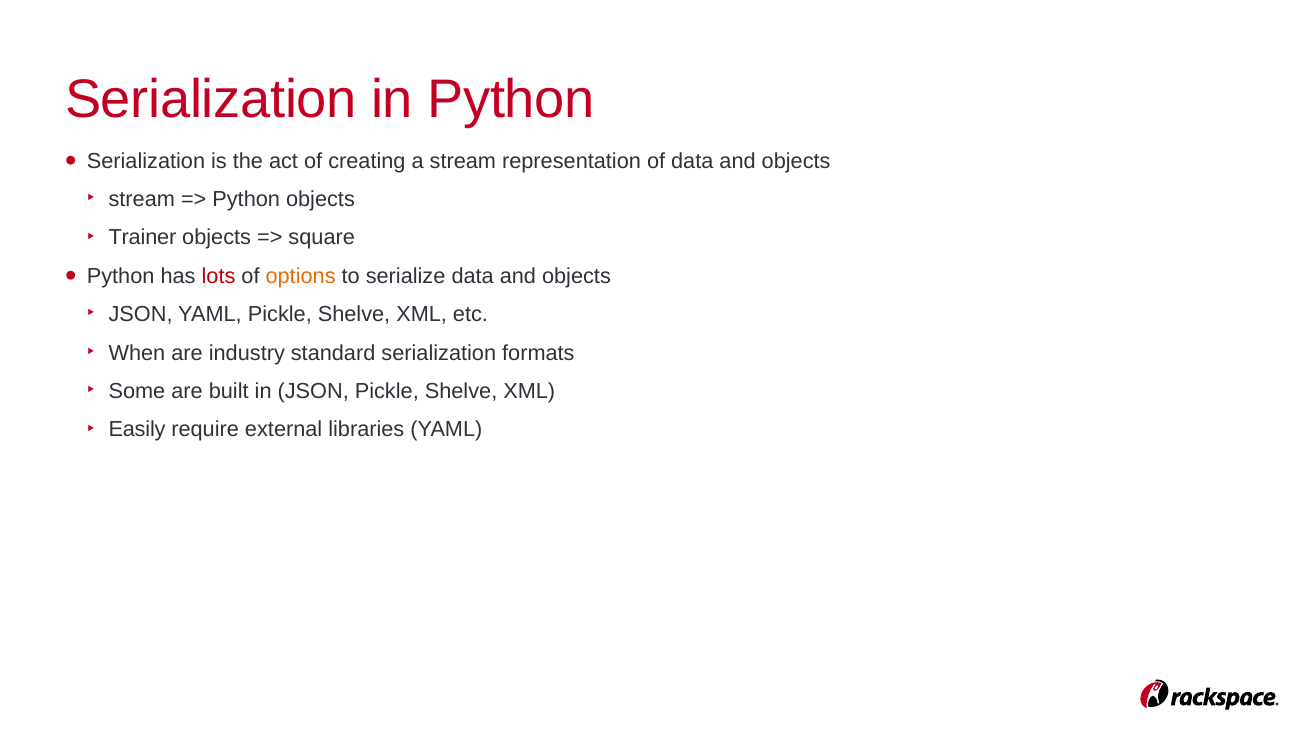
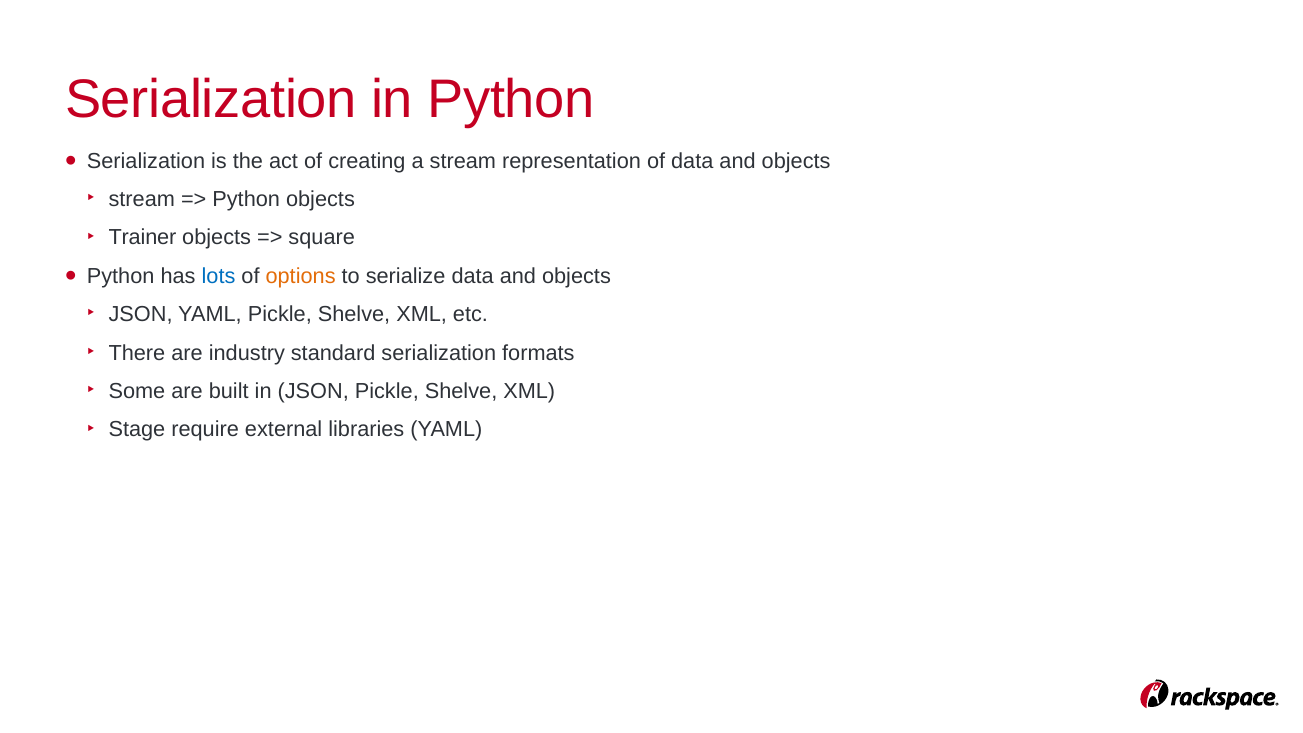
lots colour: red -> blue
When: When -> There
Easily: Easily -> Stage
